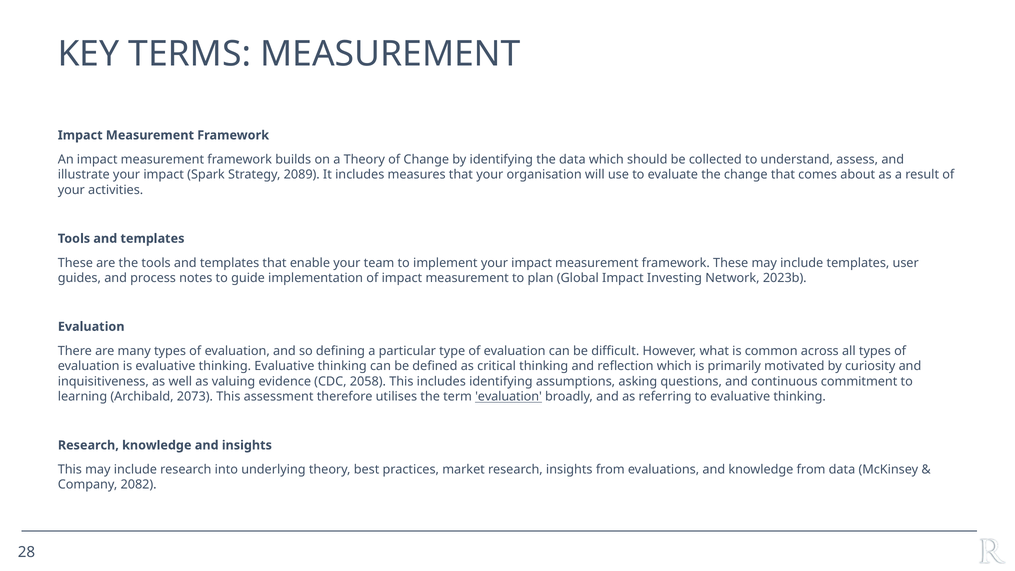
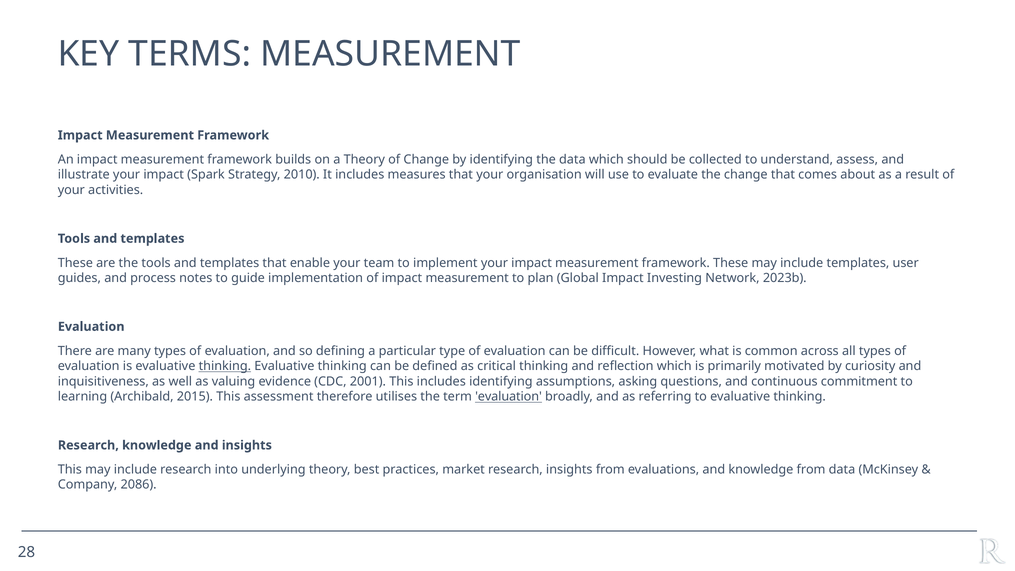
2089: 2089 -> 2010
thinking at (225, 366) underline: none -> present
2058: 2058 -> 2001
2073: 2073 -> 2015
2082: 2082 -> 2086
